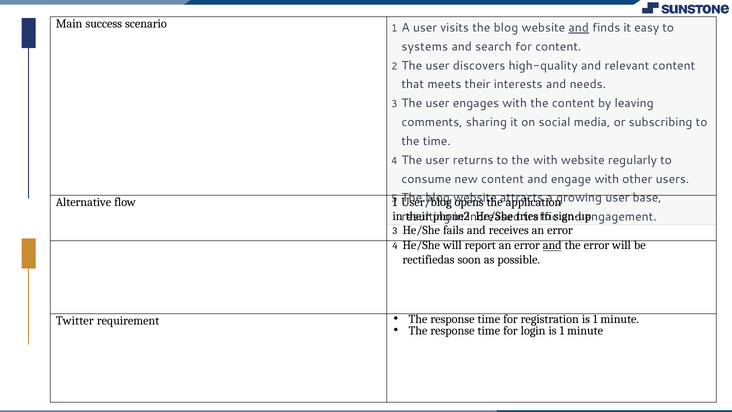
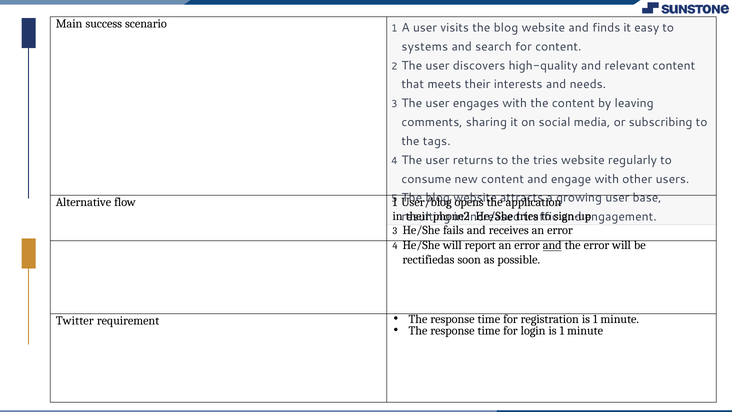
and at (579, 28) underline: present -> none
the time: time -> tags
the with: with -> tries
